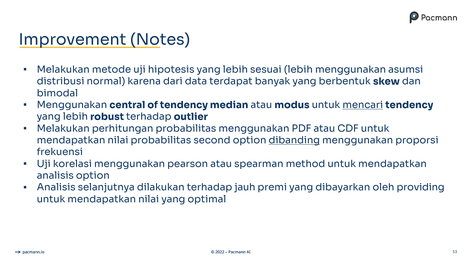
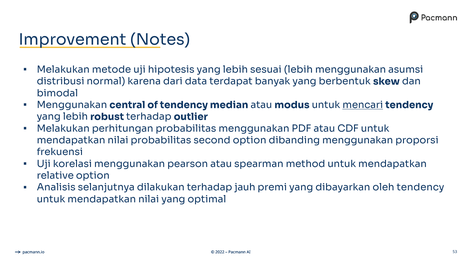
dibanding underline: present -> none
analisis at (55, 176): analisis -> relative
oleh providing: providing -> tendency
